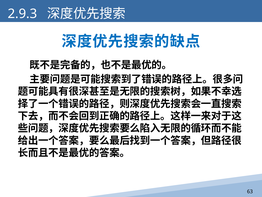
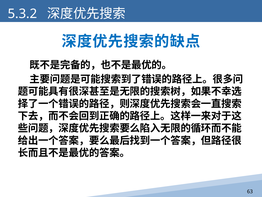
2.9.3: 2.9.3 -> 5.3.2
